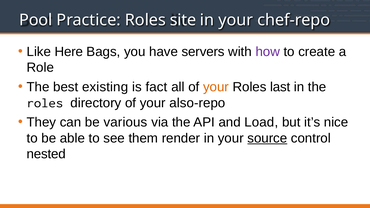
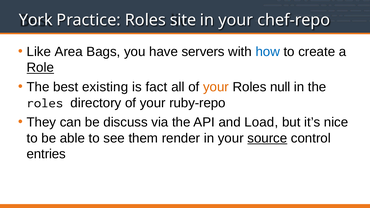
Pool: Pool -> York
Here: Here -> Area
how colour: purple -> blue
Role underline: none -> present
last: last -> null
also-repo: also-repo -> ruby-repo
various: various -> discuss
nested: nested -> entries
